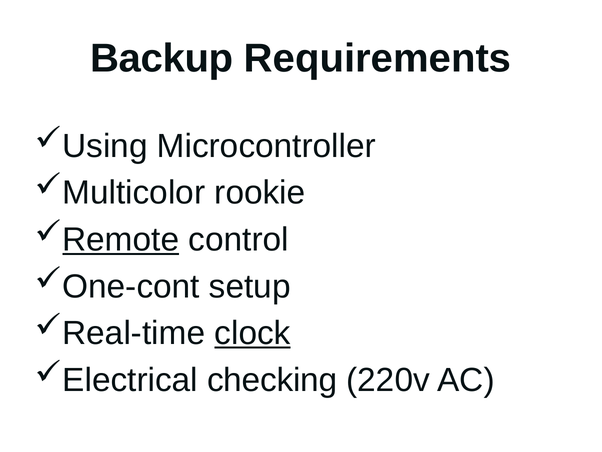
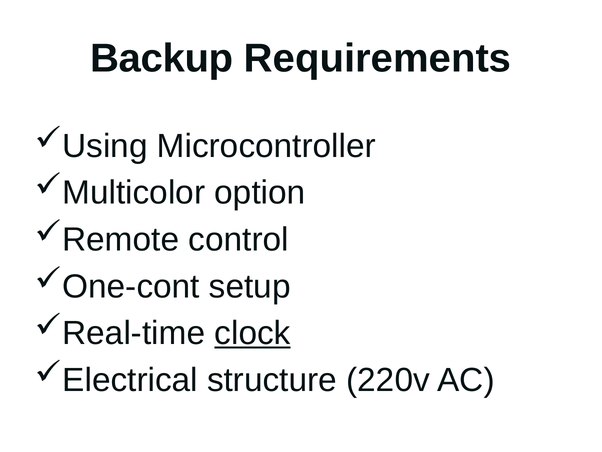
rookie: rookie -> option
Remote underline: present -> none
checking: checking -> structure
